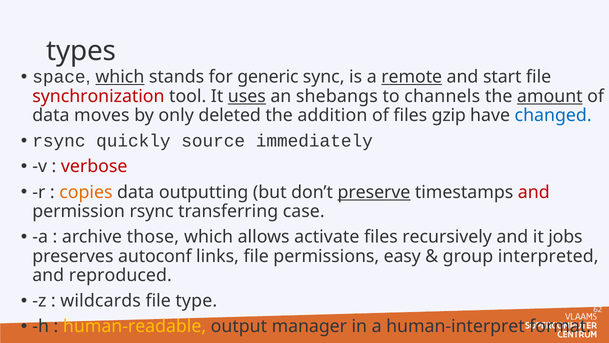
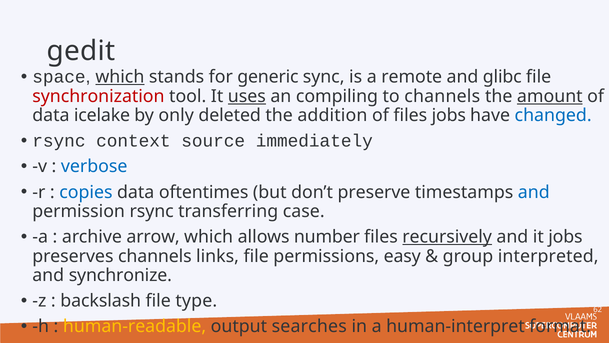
types: types -> gedit
remote underline: present -> none
start: start -> glibc
shebangs: shebangs -> compiling
moves: moves -> icelake
files gzip: gzip -> jobs
quickly: quickly -> context
verbose colour: red -> blue
copies colour: orange -> blue
outputting: outputting -> oftentimes
preserve underline: present -> none
and at (534, 192) colour: red -> blue
those: those -> arrow
activate: activate -> number
recursively underline: none -> present
preserves autoconf: autoconf -> channels
reproduced: reproduced -> synchronize
wildcards: wildcards -> backslash
manager: manager -> searches
